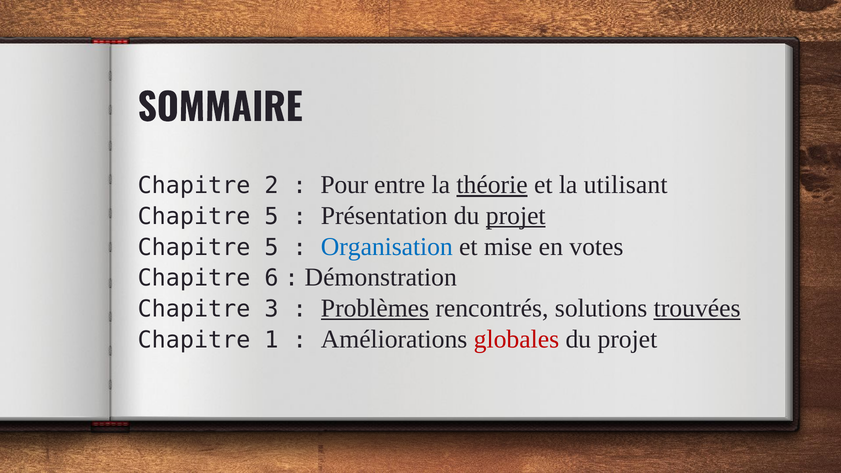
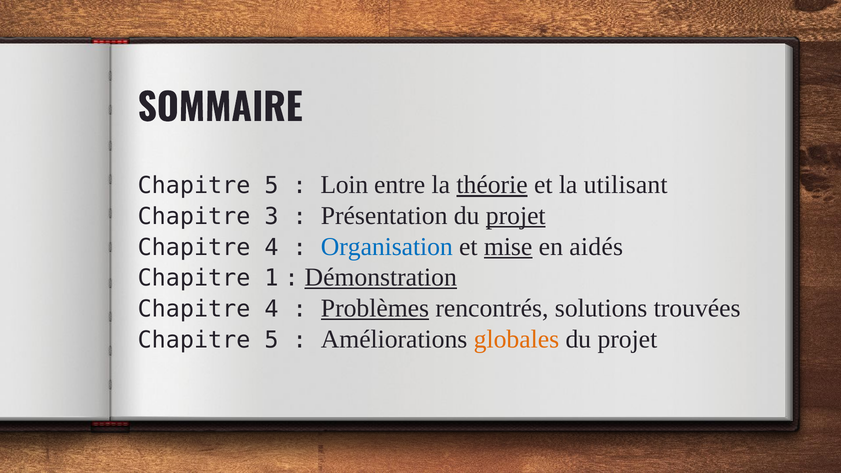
2 at (272, 186): 2 -> 5
Pour: Pour -> Loin
5 at (272, 217): 5 -> 3
5 at (272, 247): 5 -> 4
mise underline: none -> present
votes: votes -> aidés
6: 6 -> 1
Démonstration underline: none -> present
3 at (272, 309): 3 -> 4
trouvées underline: present -> none
1 at (272, 340): 1 -> 5
globales colour: red -> orange
